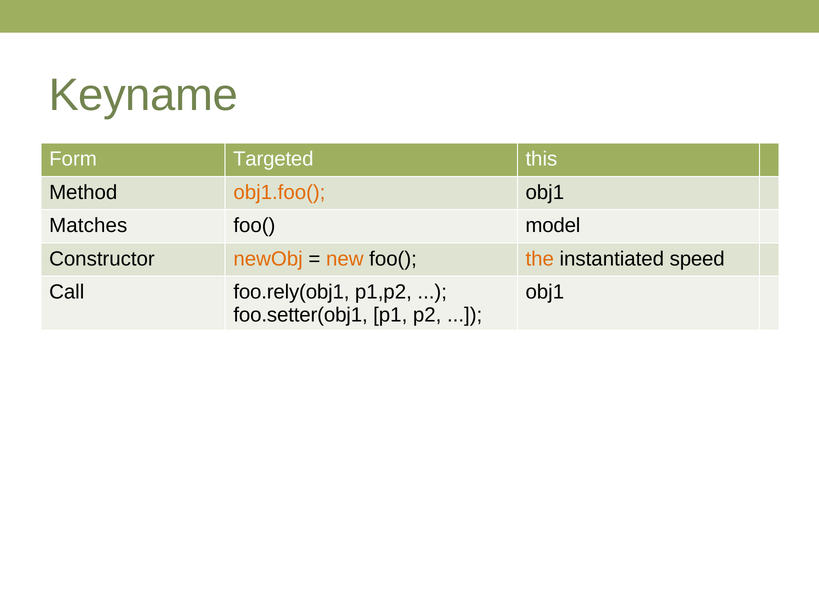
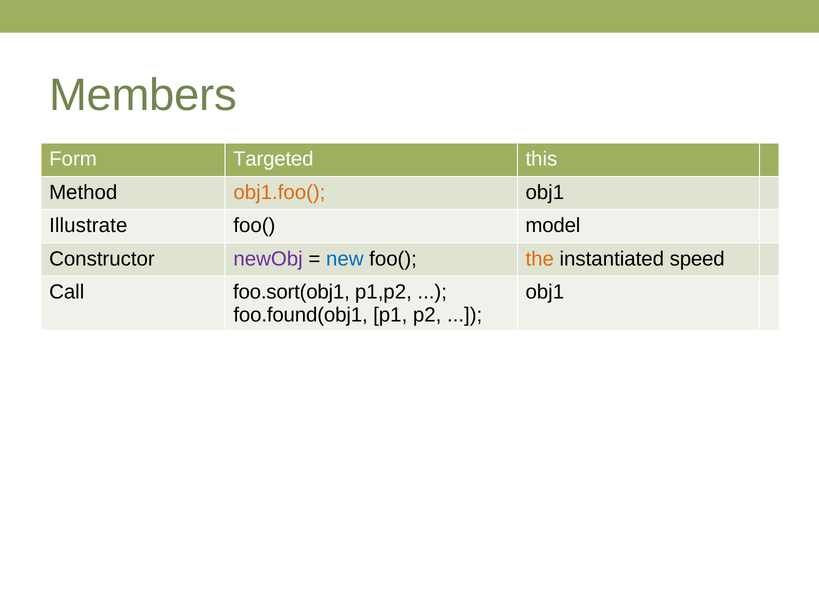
Keyname: Keyname -> Members
Matches: Matches -> Illustrate
newObj colour: orange -> purple
new colour: orange -> blue
foo.rely(obj1: foo.rely(obj1 -> foo.sort(obj1
foo.setter(obj1: foo.setter(obj1 -> foo.found(obj1
